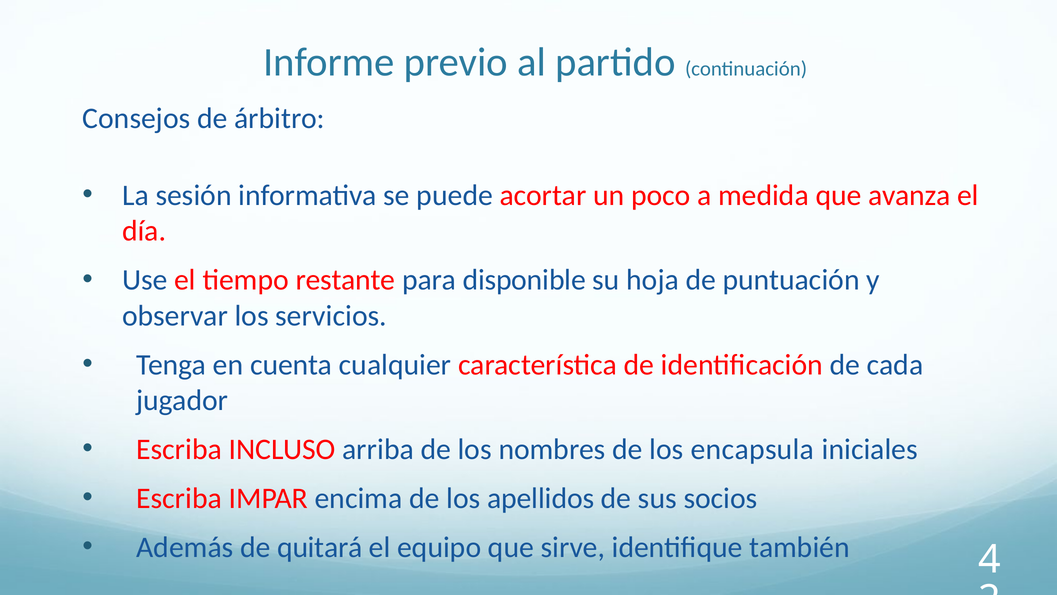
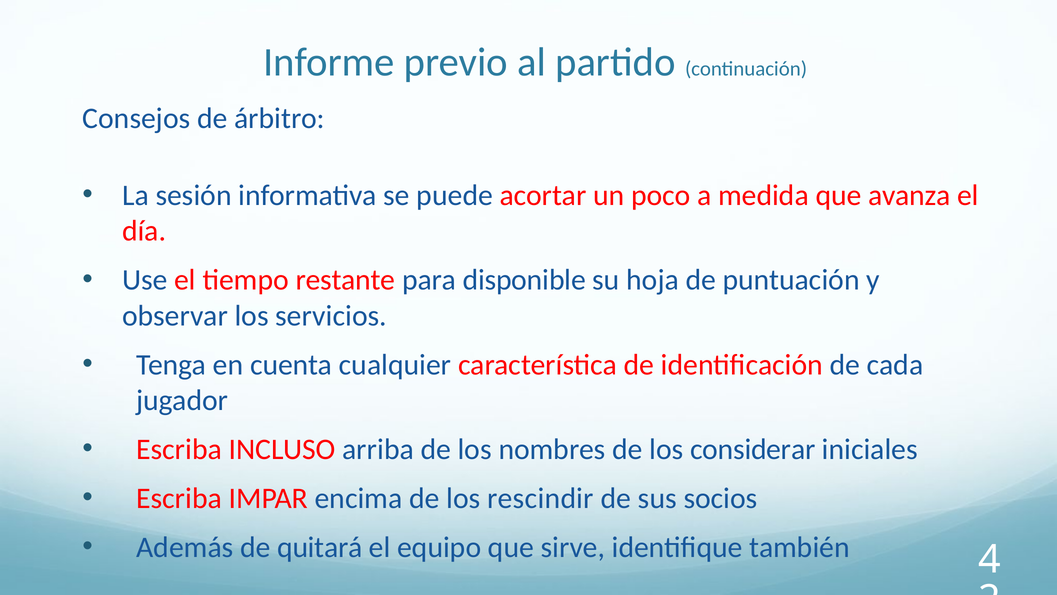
encapsula: encapsula -> considerar
apellidos: apellidos -> rescindir
